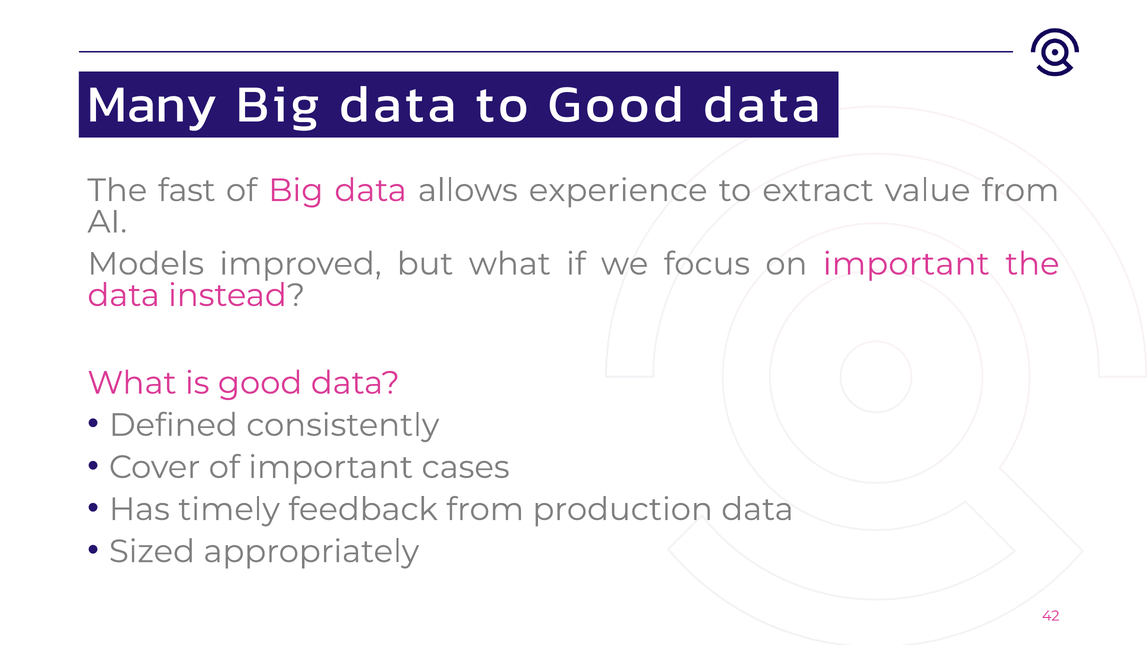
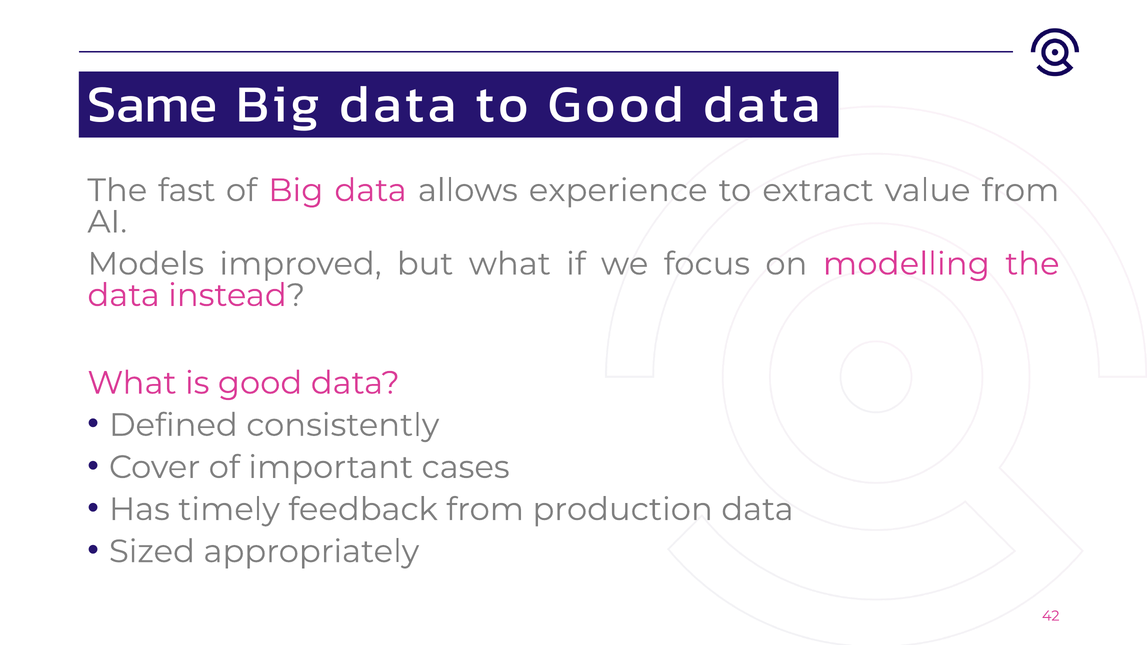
Many: Many -> Same
on important: important -> modelling
